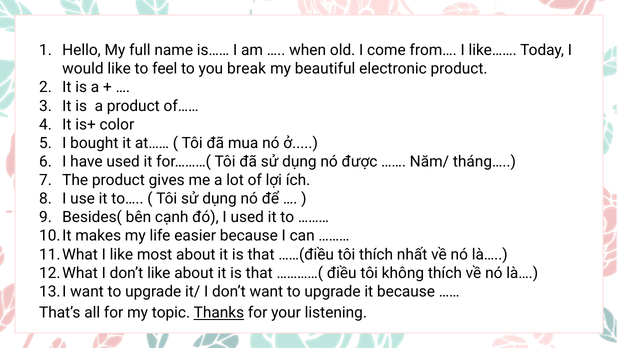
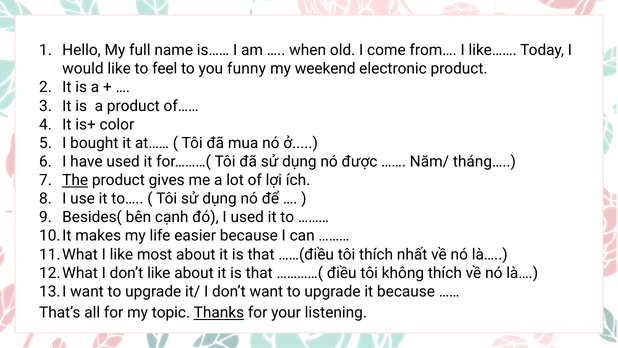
break: break -> funny
beautiful: beautiful -> weekend
The underline: none -> present
